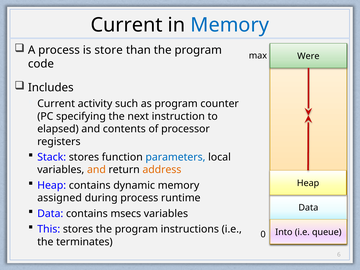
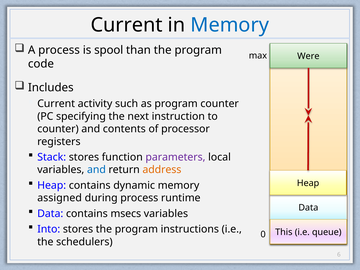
store: store -> spool
elapsed at (58, 129): elapsed -> counter
parameters colour: blue -> purple
and at (96, 170) colour: orange -> blue
This: This -> Into
Into: Into -> This
terminates: terminates -> schedulers
